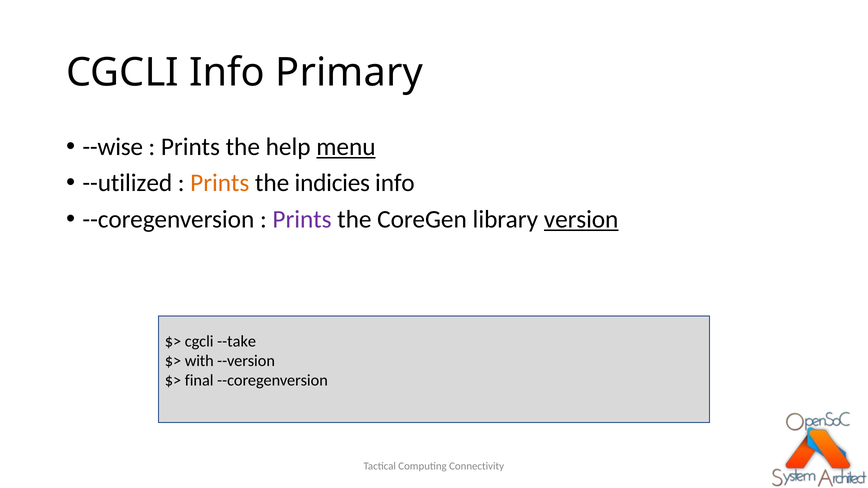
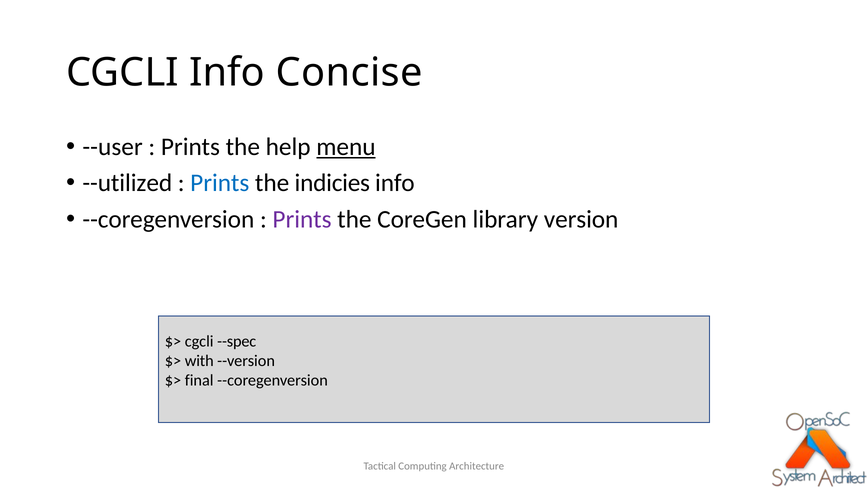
Primary: Primary -> Concise
--wise: --wise -> --user
Prints at (220, 183) colour: orange -> blue
version underline: present -> none
--take: --take -> --spec
Connectivity: Connectivity -> Architecture
